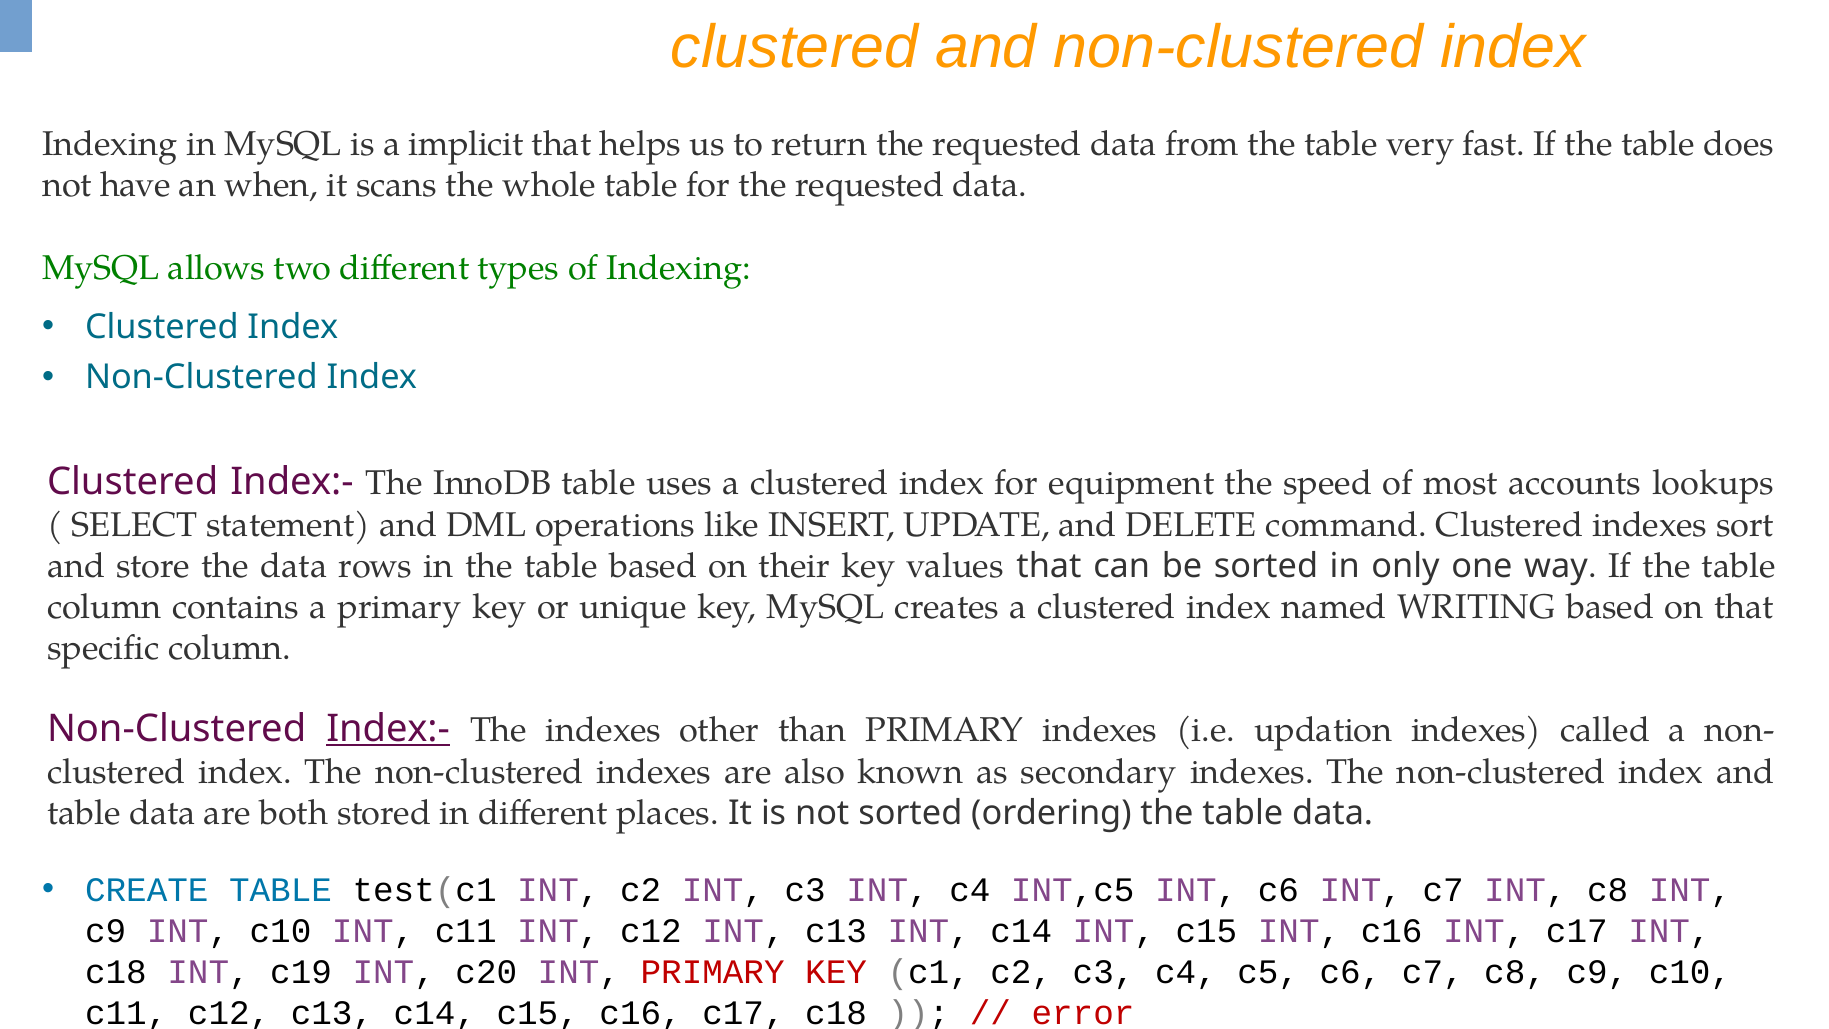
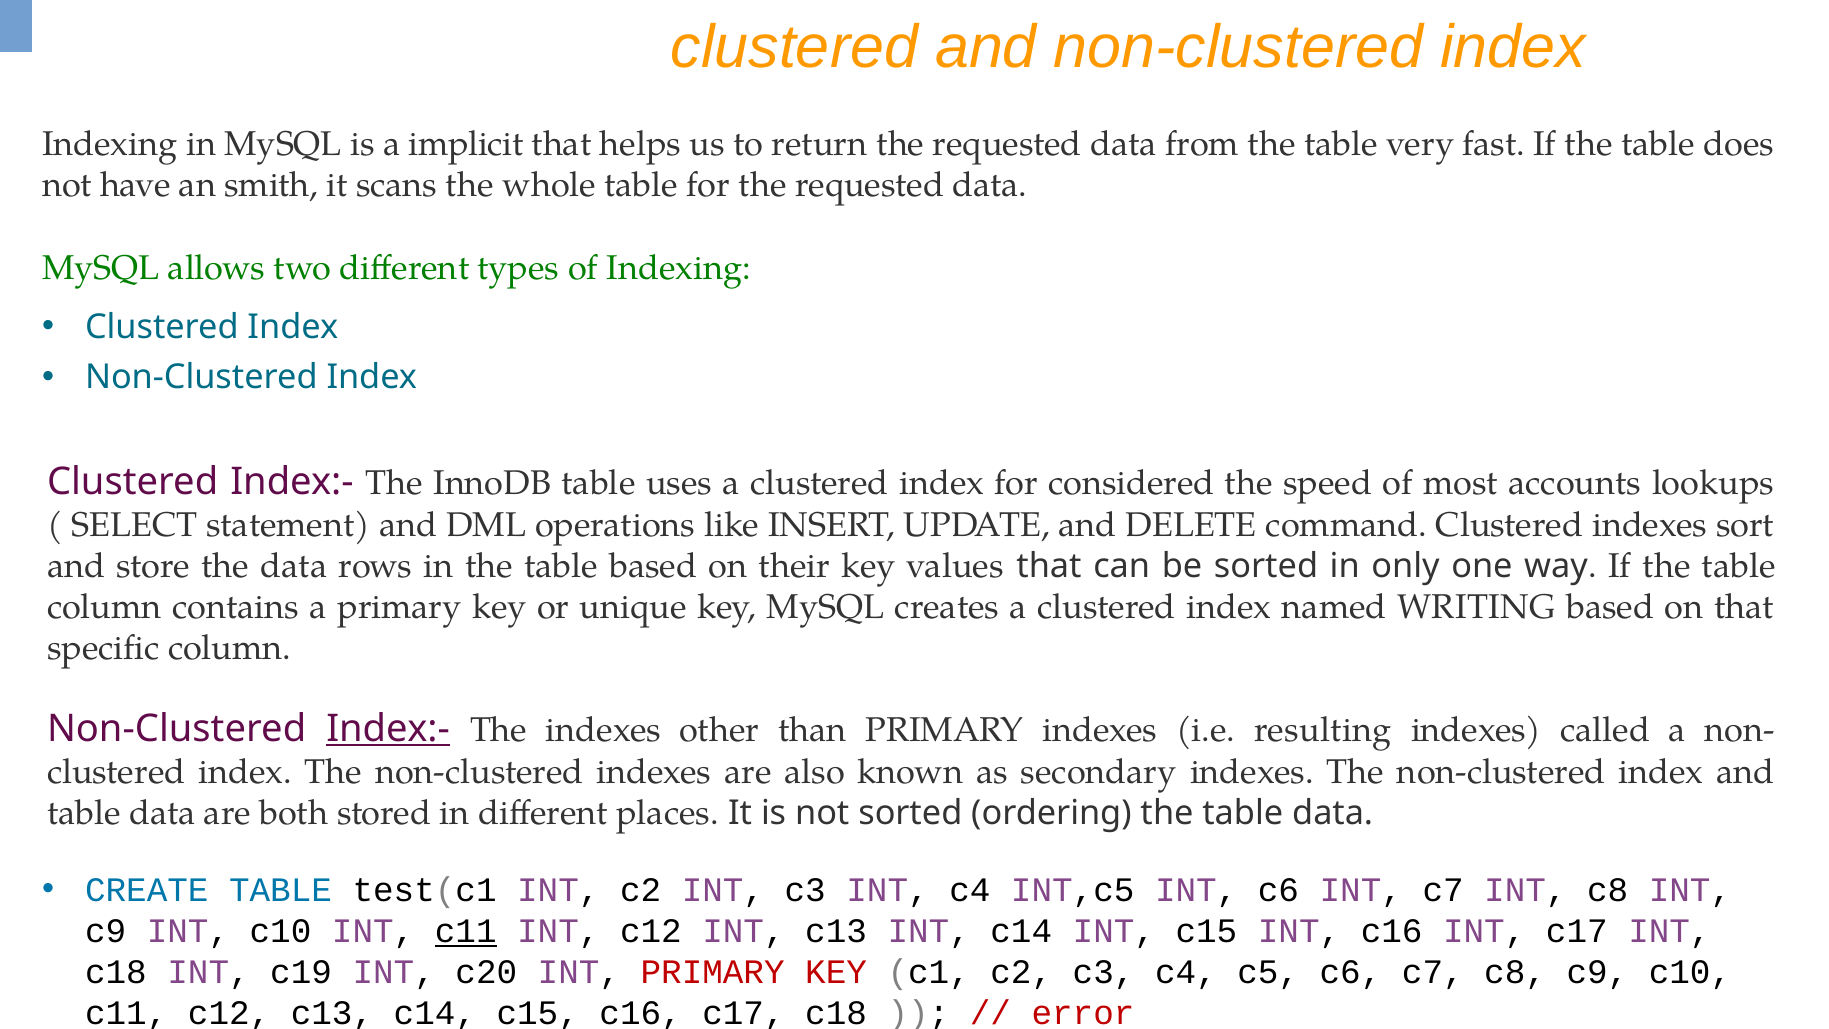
when: when -> smith
equipment: equipment -> considered
updation: updation -> resulting
c11 at (466, 931) underline: none -> present
